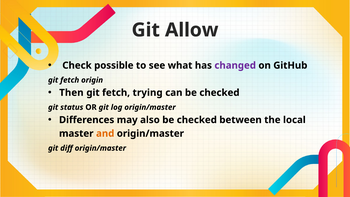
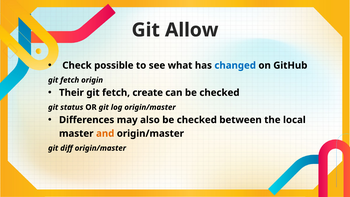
changed colour: purple -> blue
Then: Then -> Their
trying: trying -> create
